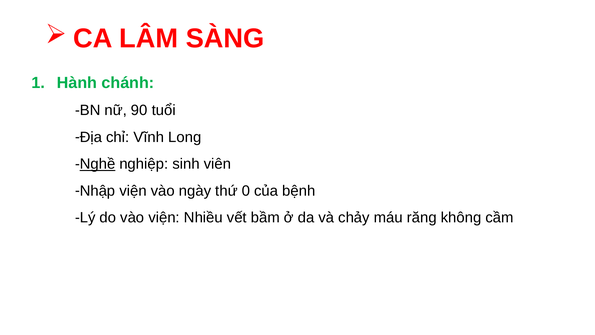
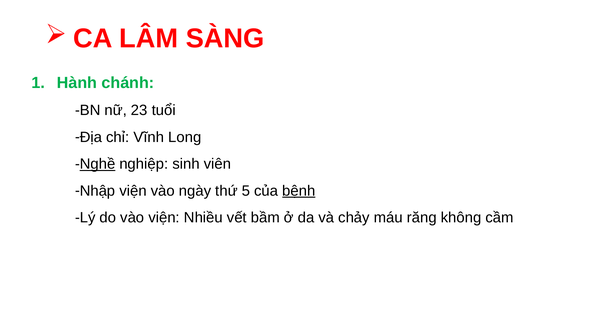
90: 90 -> 23
0: 0 -> 5
bệnh underline: none -> present
